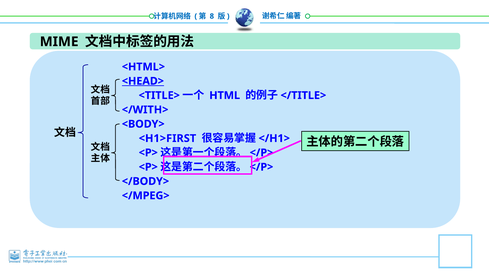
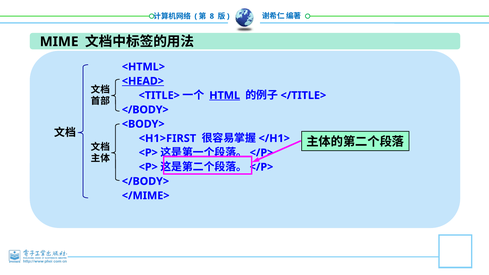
HTML underline: none -> present
</WITH> at (145, 110): </WITH> -> </BODY>
</MPEG>: </MPEG> -> </MIME>
